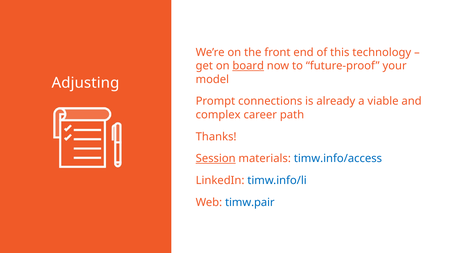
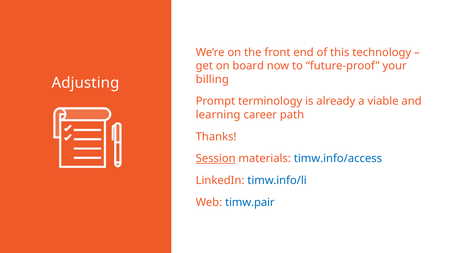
board underline: present -> none
model: model -> billing
connections: connections -> terminology
complex: complex -> learning
